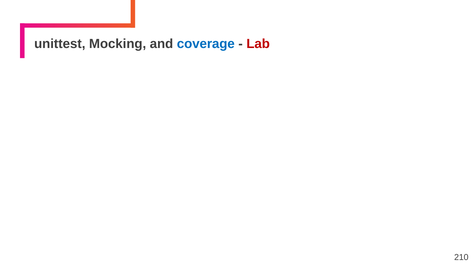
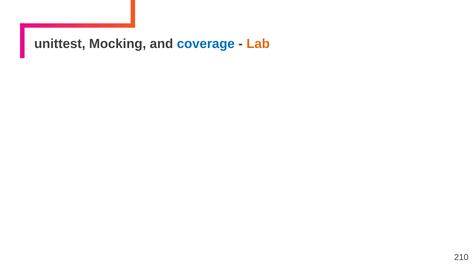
Lab colour: red -> orange
